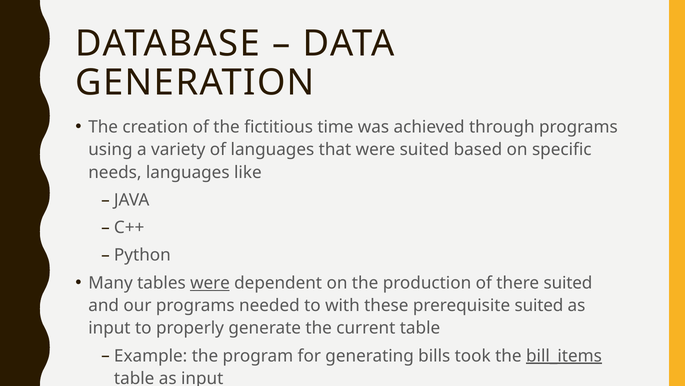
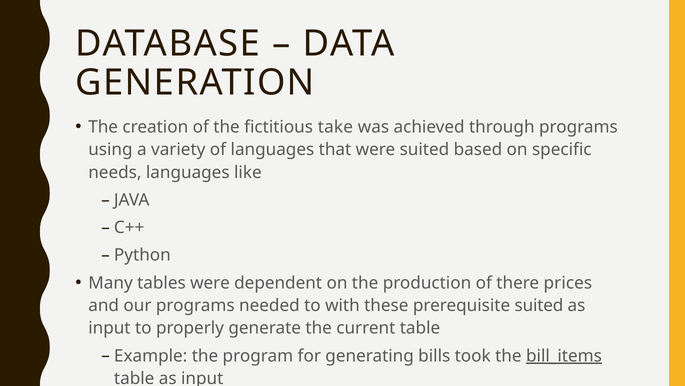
time: time -> take
were at (210, 282) underline: present -> none
there suited: suited -> prices
